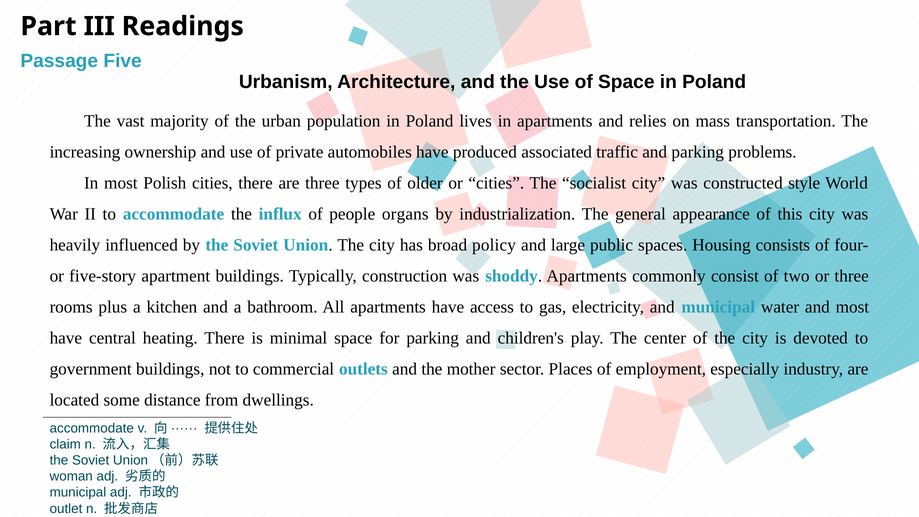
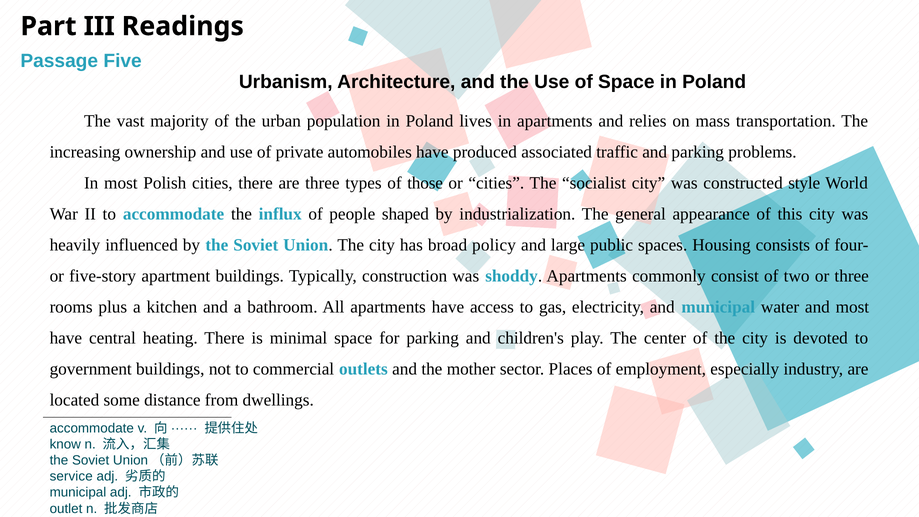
older: older -> those
organs: organs -> shaped
claim: claim -> know
woman: woman -> service
